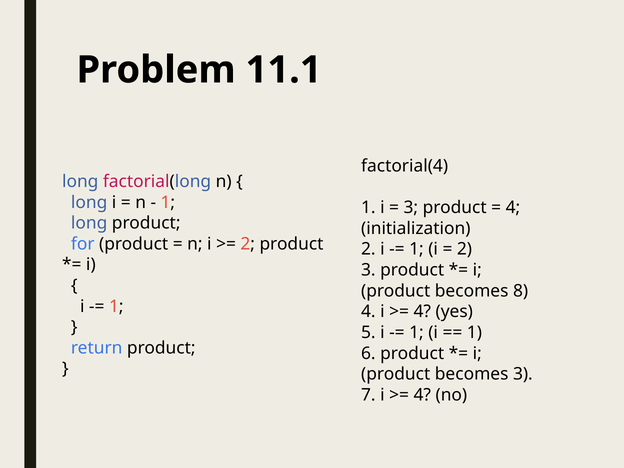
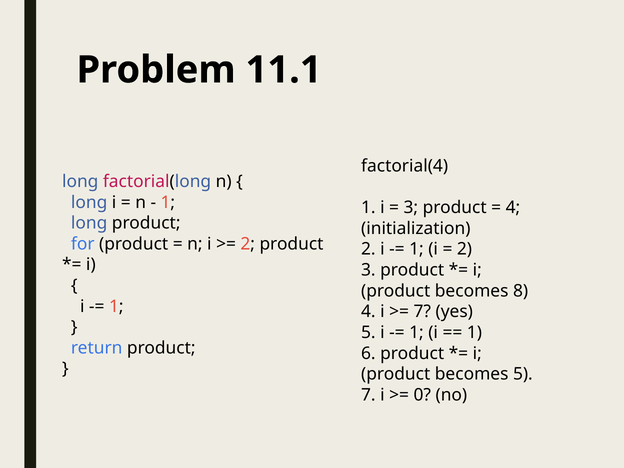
4 at (422, 312): 4 -> 7
becomes 3: 3 -> 5
4 at (422, 395): 4 -> 0
